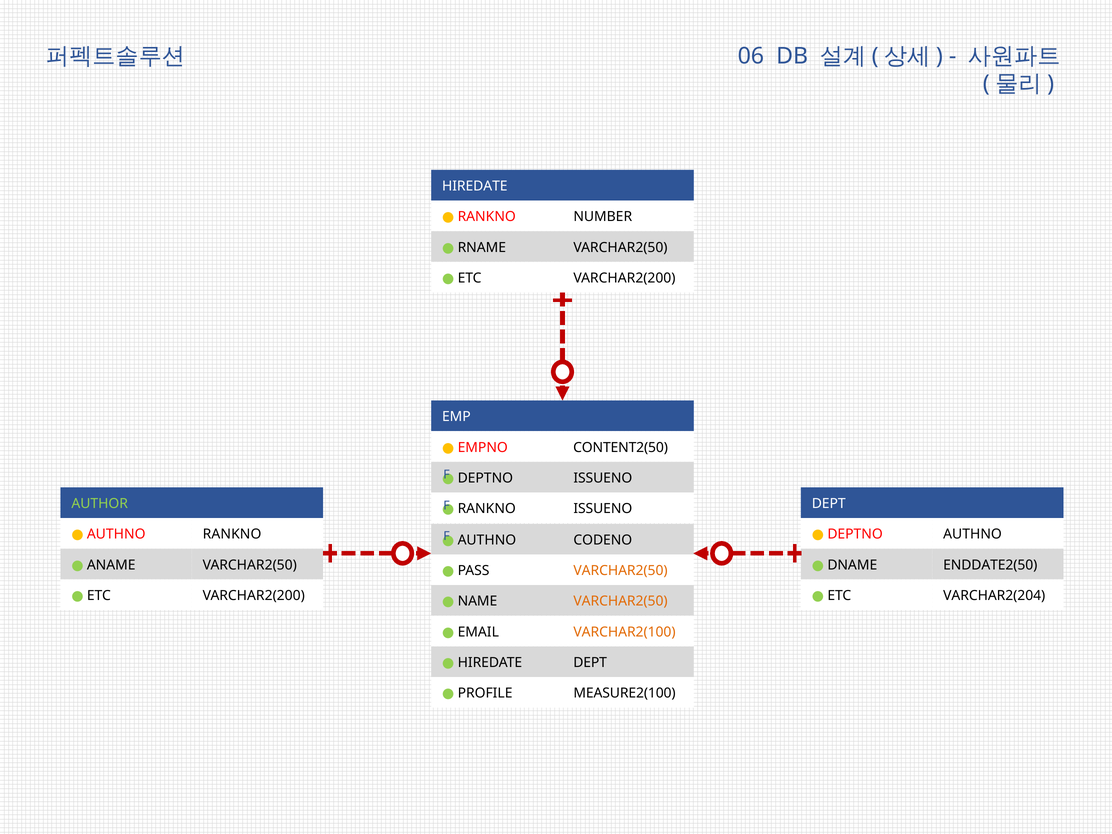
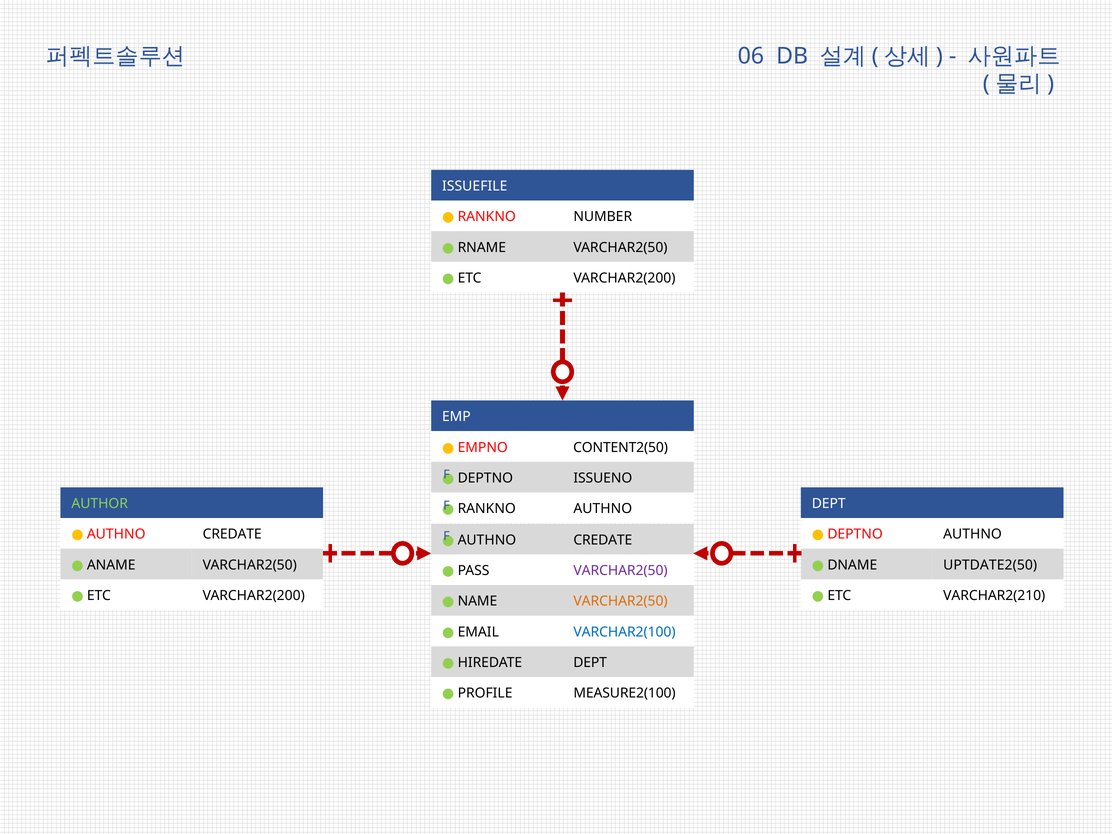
HIREDATE: HIREDATE -> ISSUEFILE
ISSUENO at (603, 509): ISSUENO -> AUTHNO
RANKNO at (232, 534): RANKNO -> CREDATE
CODENO at (603, 540): CODENO -> CREDATE
ENDDATE2(50: ENDDATE2(50 -> UPTDATE2(50
VARCHAR2(50 at (621, 571) colour: orange -> purple
VARCHAR2(204: VARCHAR2(204 -> VARCHAR2(210
VARCHAR2(100 colour: orange -> blue
